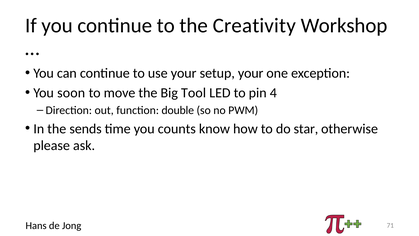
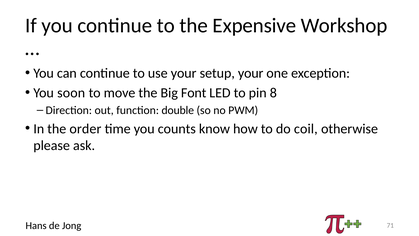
Creativity: Creativity -> Expensive
Tool: Tool -> Font
4: 4 -> 8
sends: sends -> order
star: star -> coil
